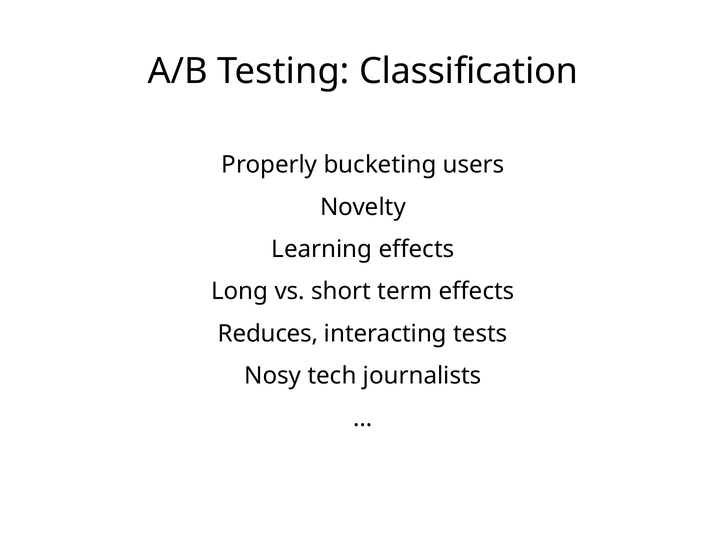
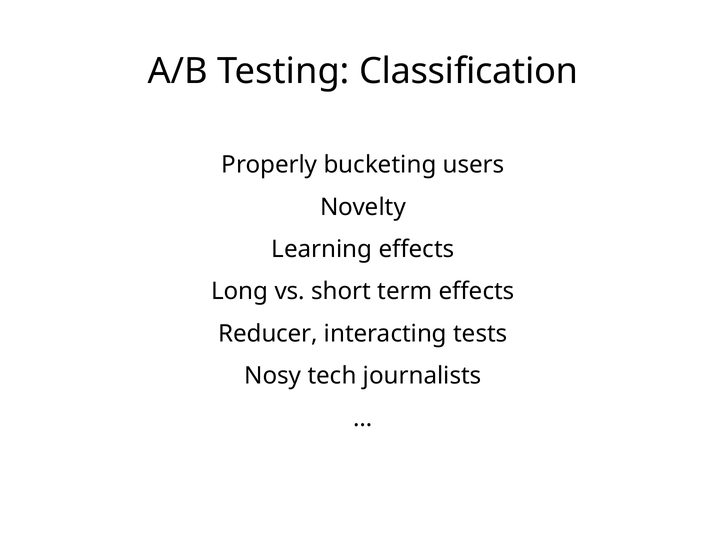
Reduces: Reduces -> Reducer
